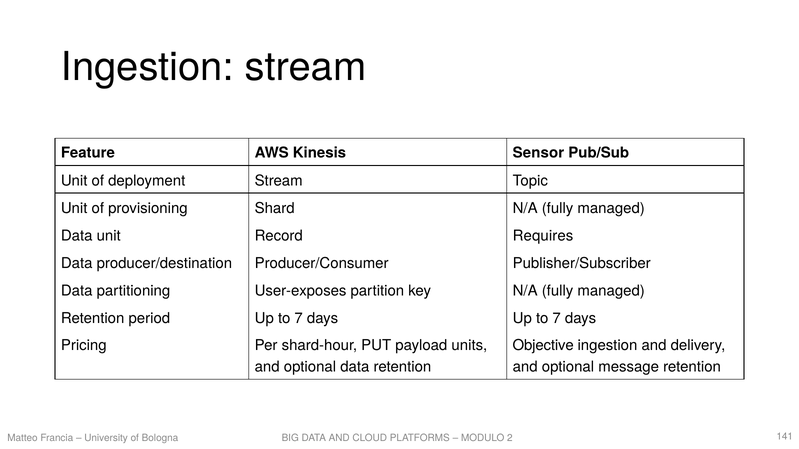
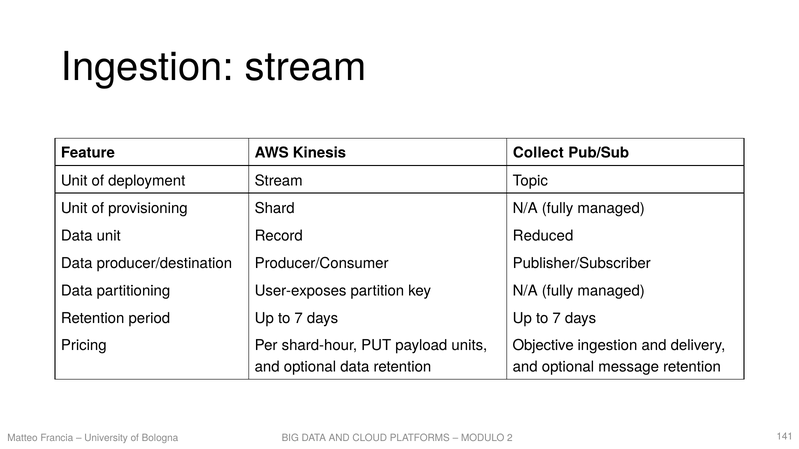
Sensor: Sensor -> Collect
Requires: Requires -> Reduced
